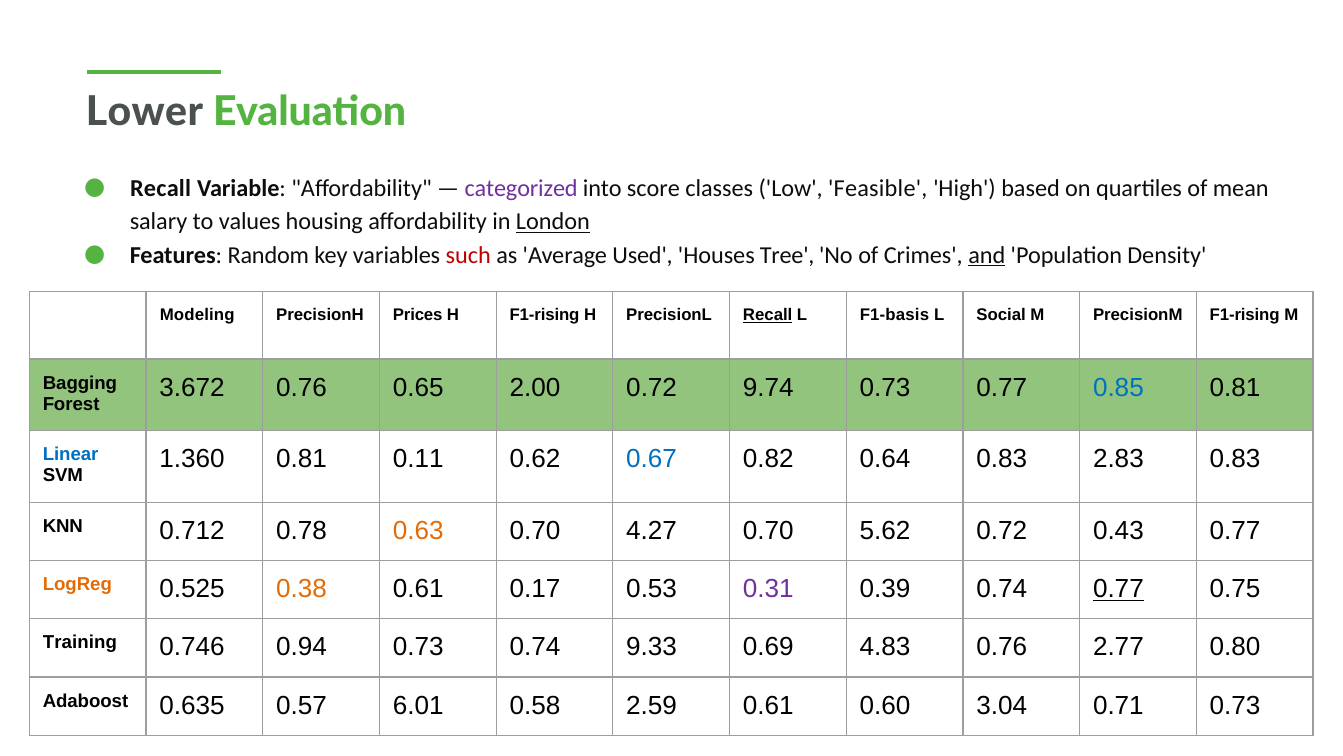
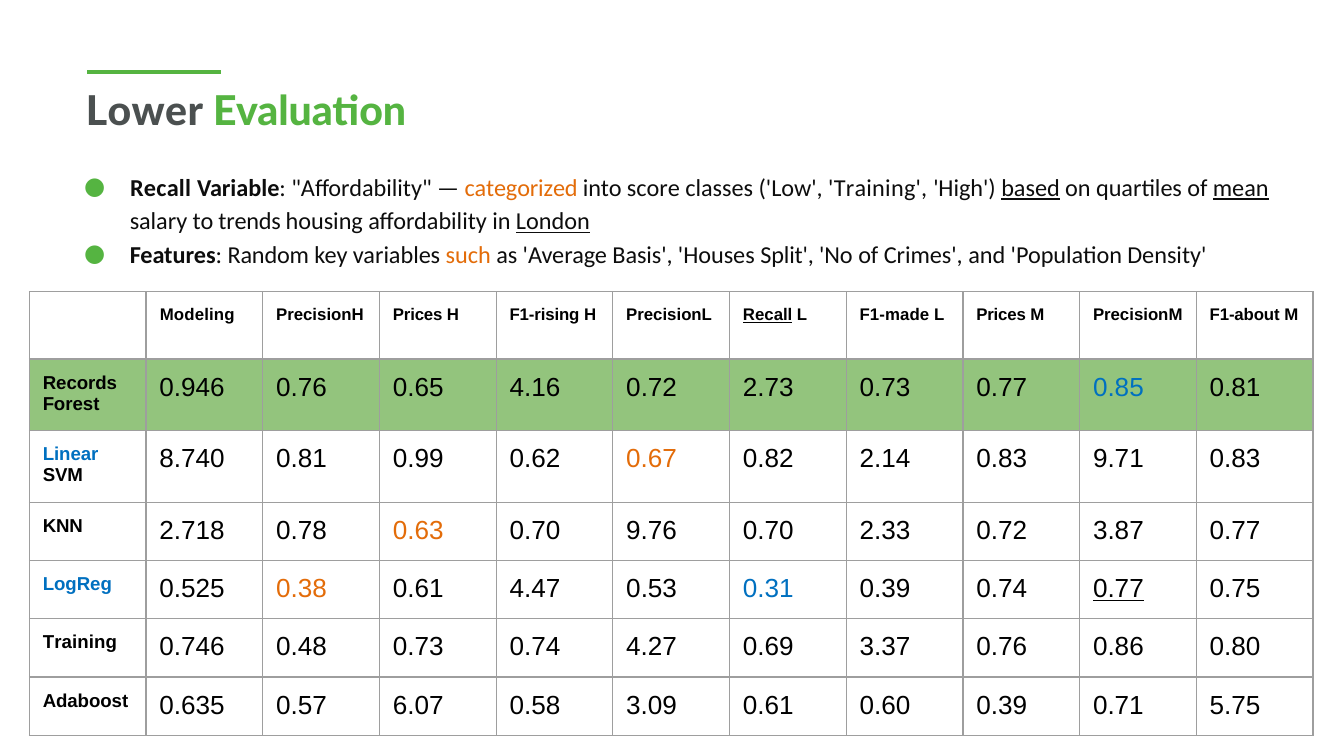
categorized colour: purple -> orange
Low Feasible: Feasible -> Training
based underline: none -> present
mean underline: none -> present
values: values -> trends
such colour: red -> orange
Used: Used -> Basis
Tree: Tree -> Split
and underline: present -> none
F1-basis: F1-basis -> F1-made
L Social: Social -> Prices
PrecisionM F1-rising: F1-rising -> F1-about
Bagging: Bagging -> Records
3.672: 3.672 -> 0.946
2.00: 2.00 -> 4.16
9.74: 9.74 -> 2.73
1.360: 1.360 -> 8.740
0.11: 0.11 -> 0.99
0.67 colour: blue -> orange
0.64: 0.64 -> 2.14
2.83: 2.83 -> 9.71
0.712: 0.712 -> 2.718
4.27: 4.27 -> 9.76
5.62: 5.62 -> 2.33
0.43: 0.43 -> 3.87
LogReg colour: orange -> blue
0.17: 0.17 -> 4.47
0.31 colour: purple -> blue
0.94: 0.94 -> 0.48
9.33: 9.33 -> 4.27
4.83: 4.83 -> 3.37
2.77: 2.77 -> 0.86
6.01: 6.01 -> 6.07
2.59: 2.59 -> 3.09
0.60 3.04: 3.04 -> 0.39
0.71 0.73: 0.73 -> 5.75
